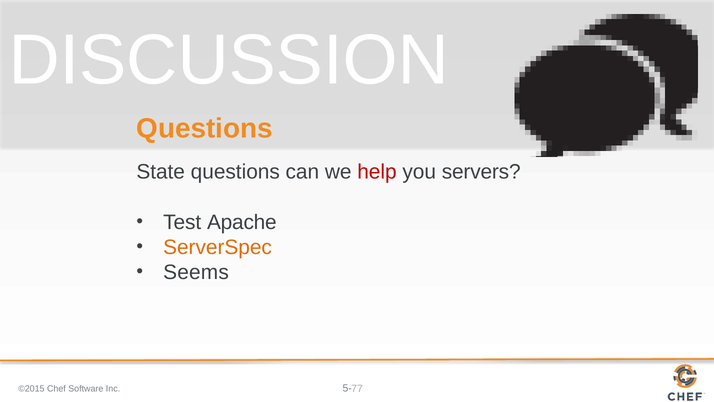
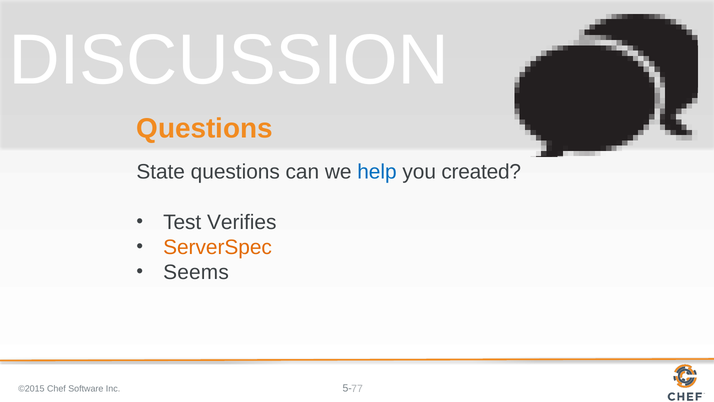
help colour: red -> blue
servers: servers -> created
Apache: Apache -> Verifies
